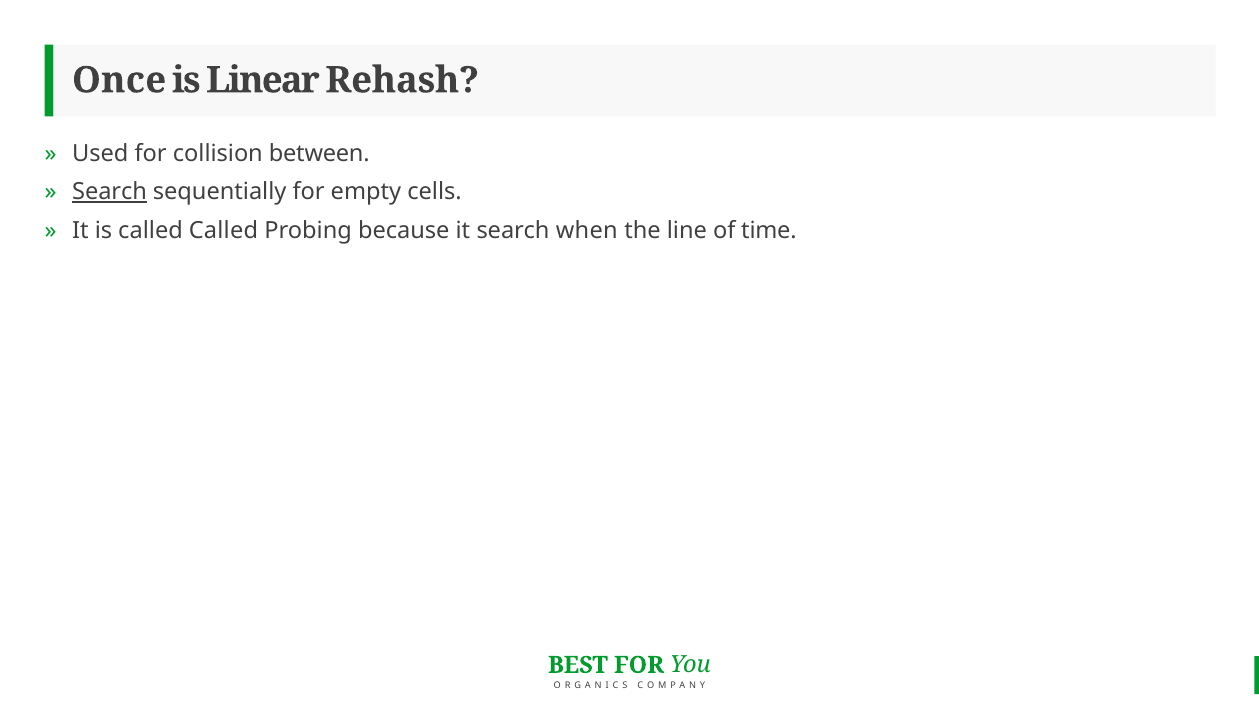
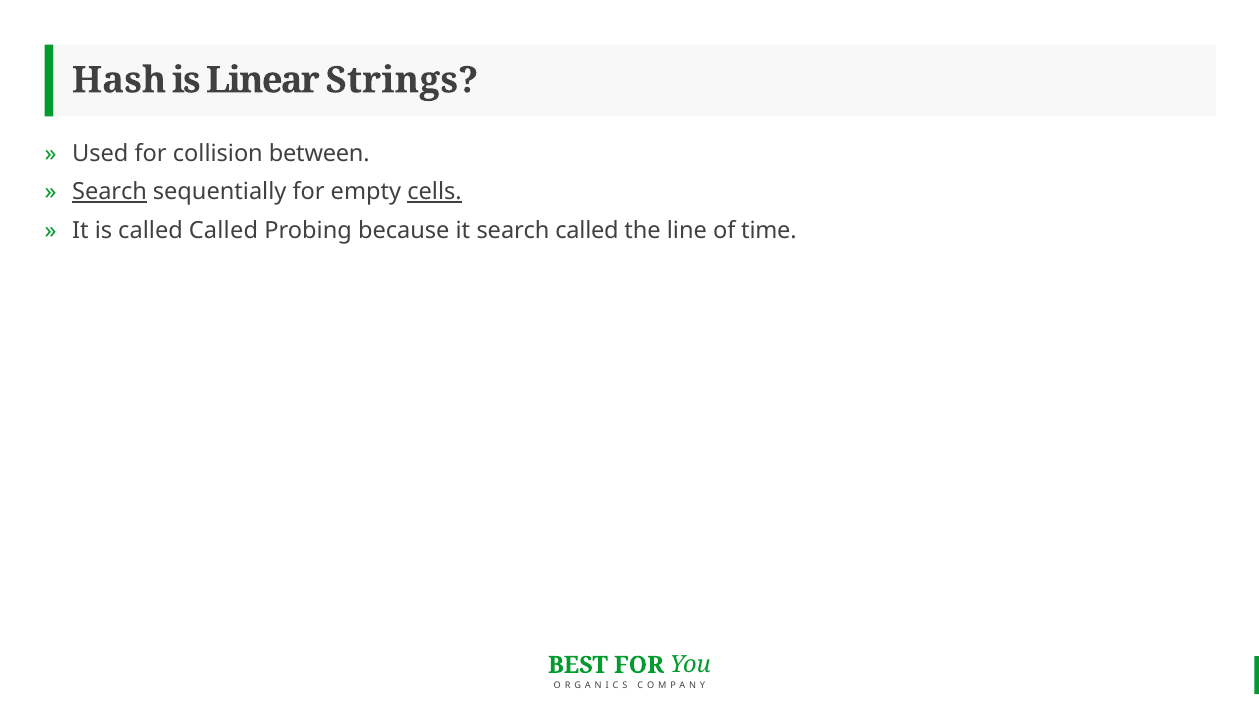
Once: Once -> Hash
Rehash: Rehash -> Strings
cells underline: none -> present
search when: when -> called
